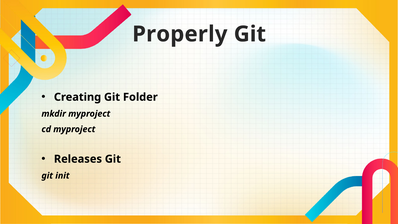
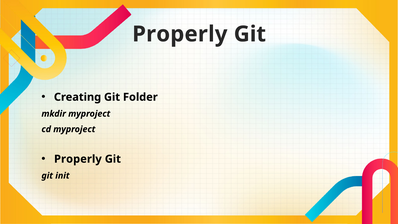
Releases at (78, 159): Releases -> Properly
